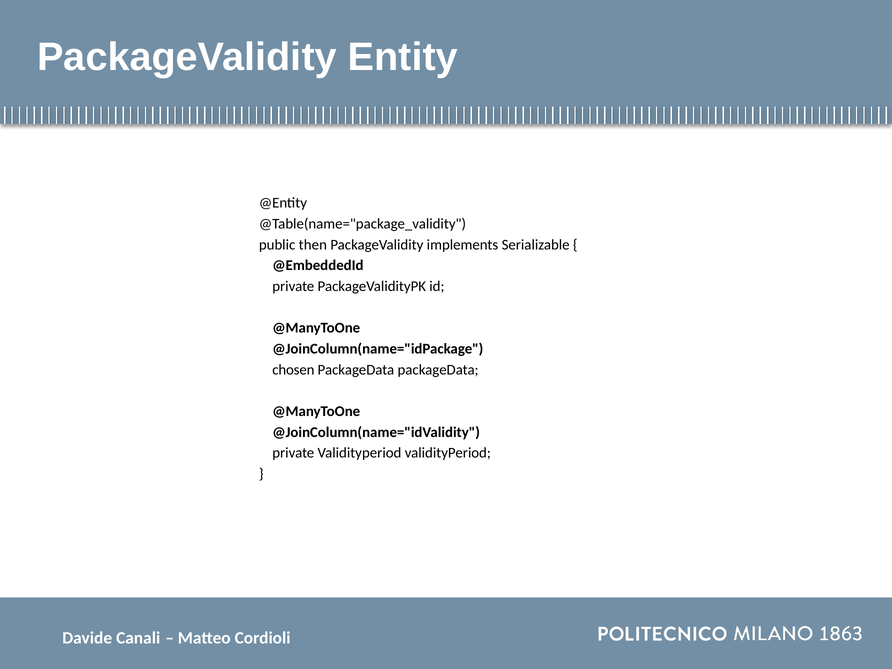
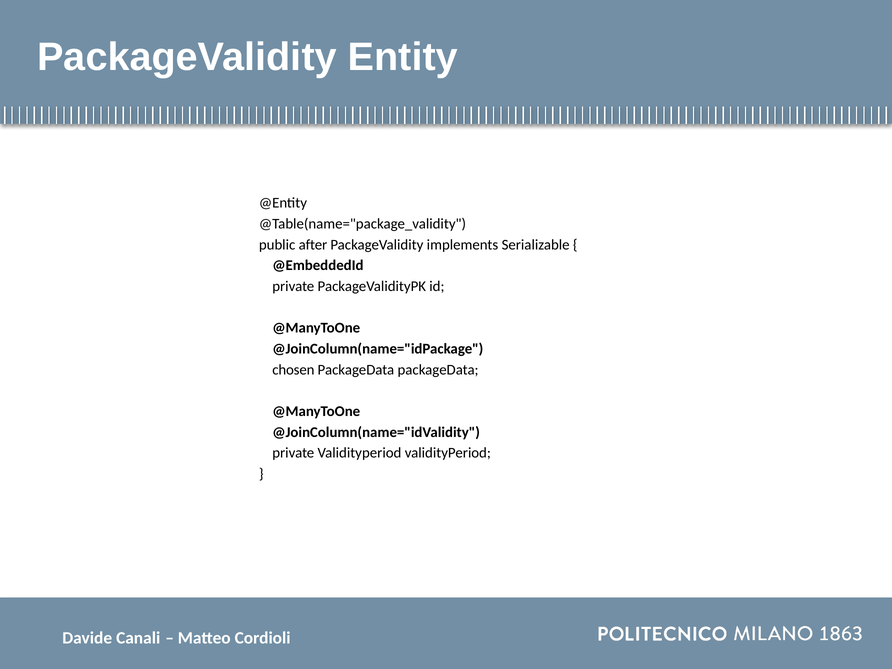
then: then -> after
